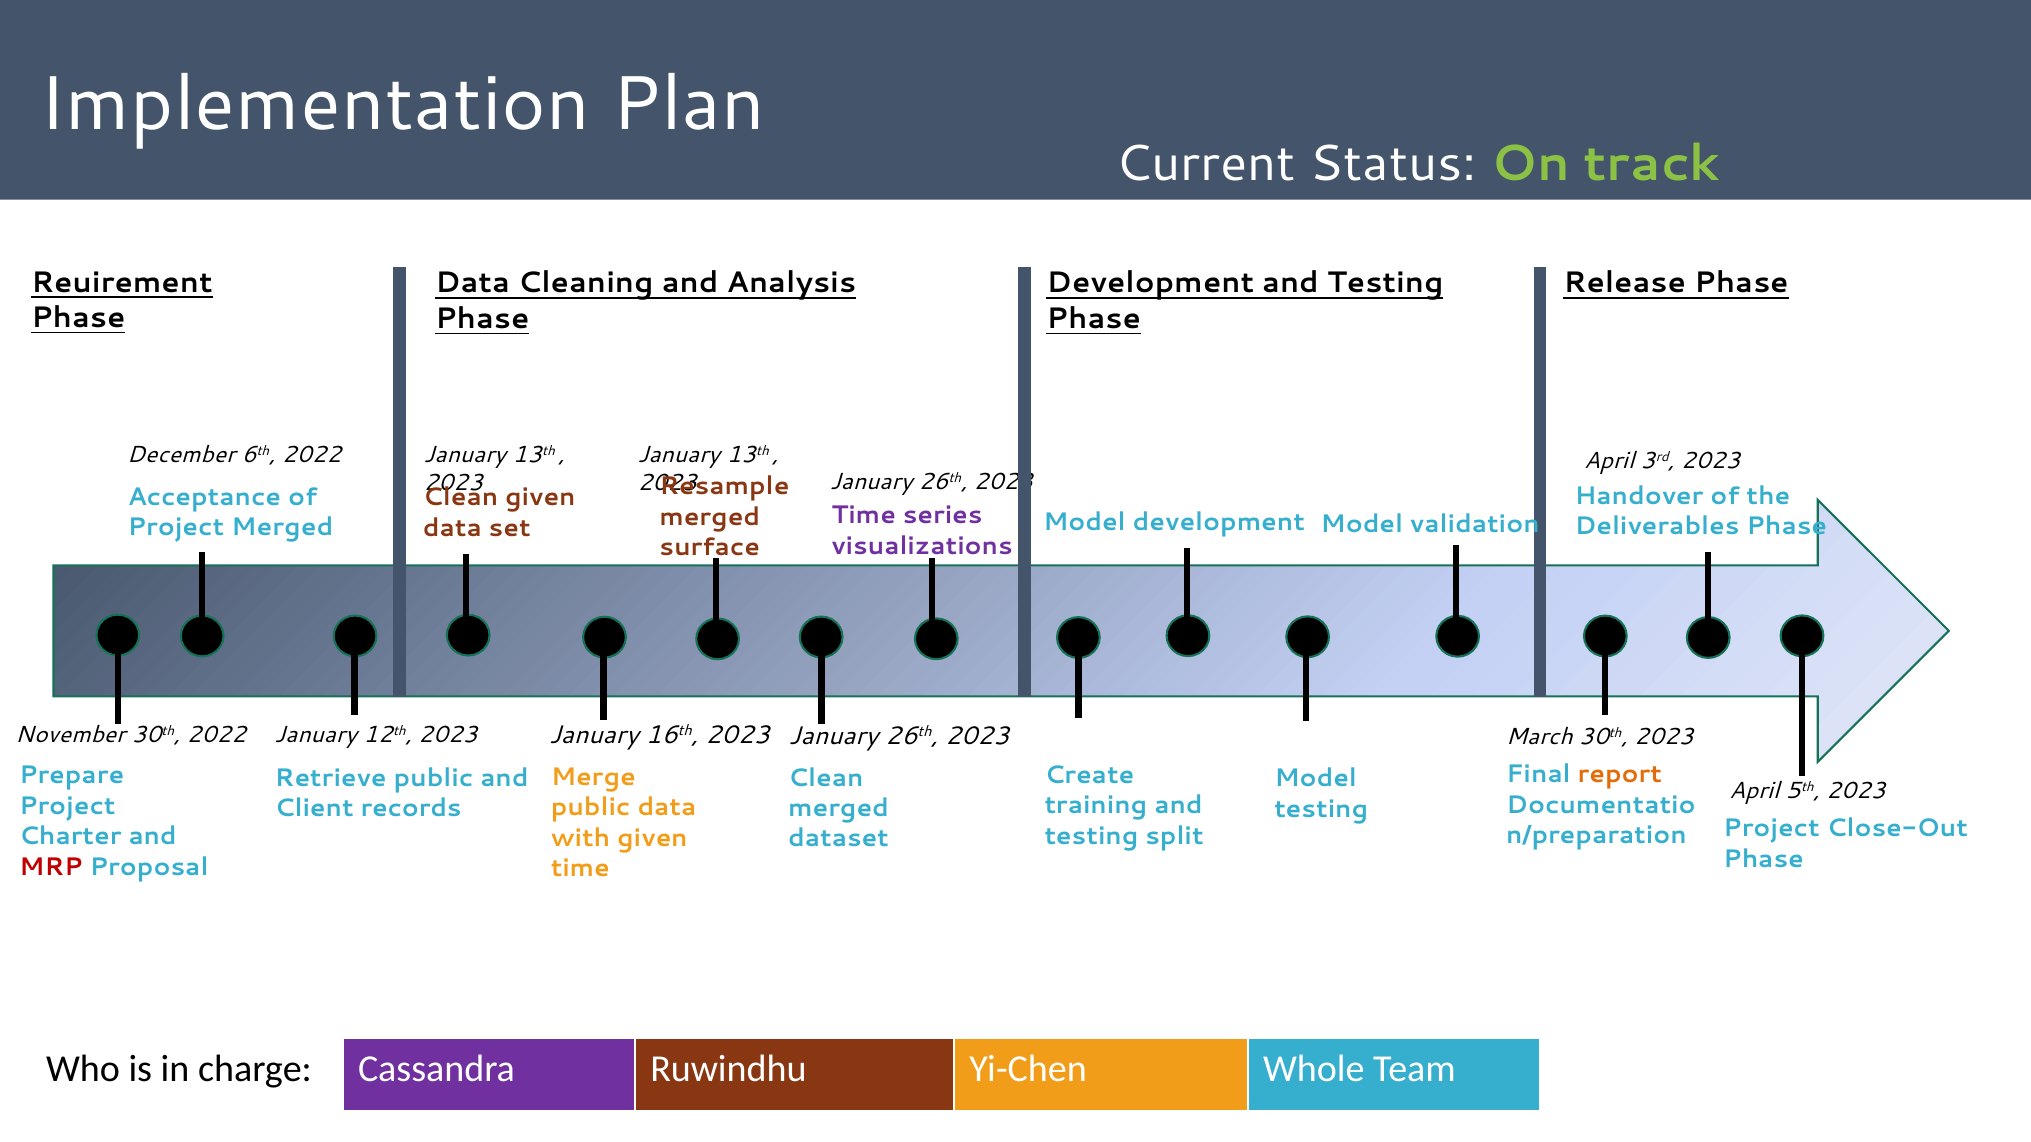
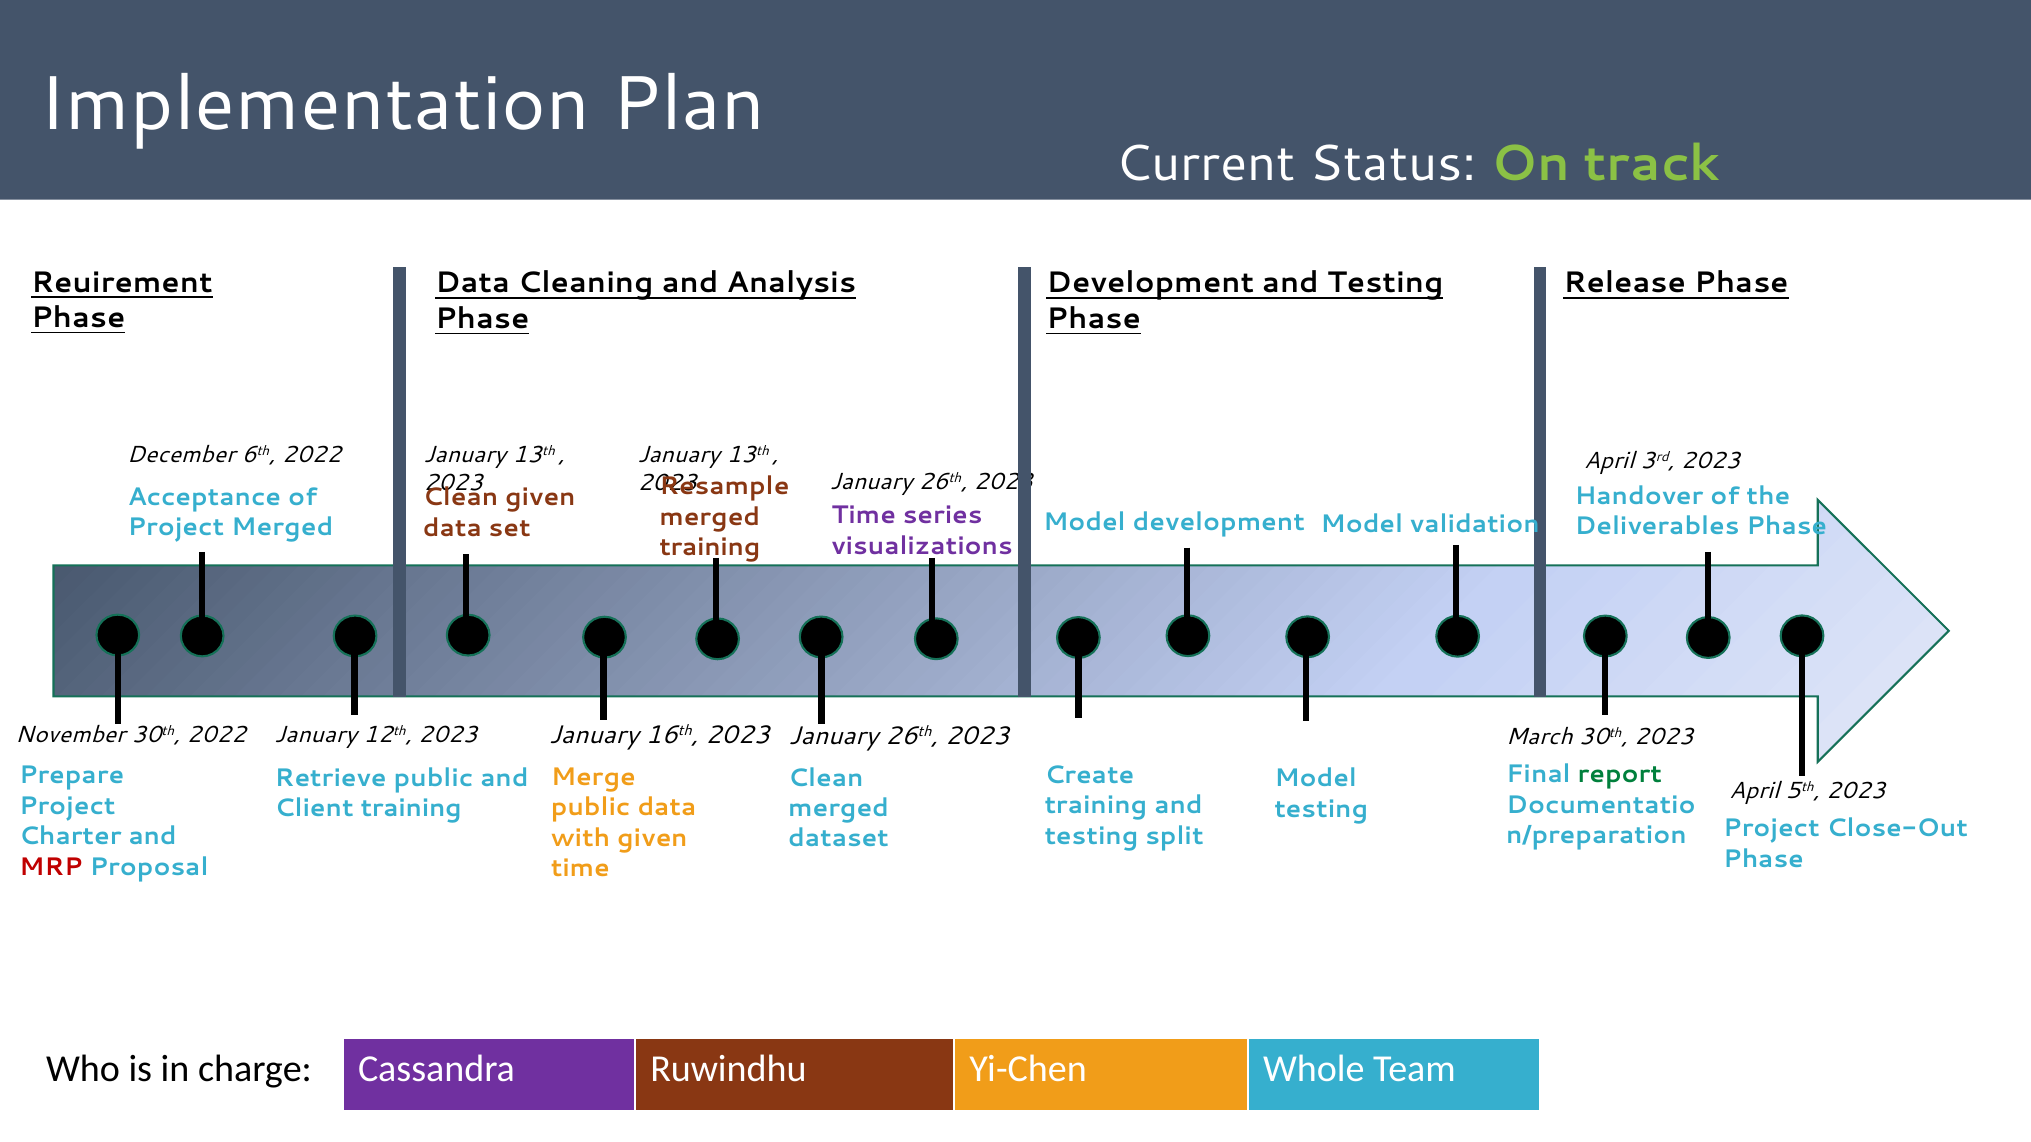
surface at (710, 547): surface -> training
report colour: orange -> green
Client records: records -> training
